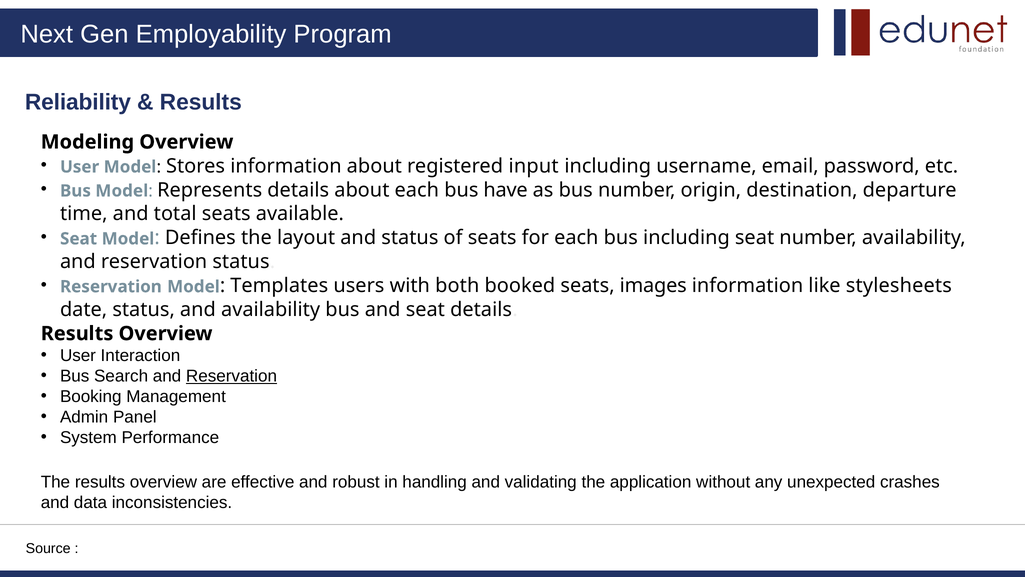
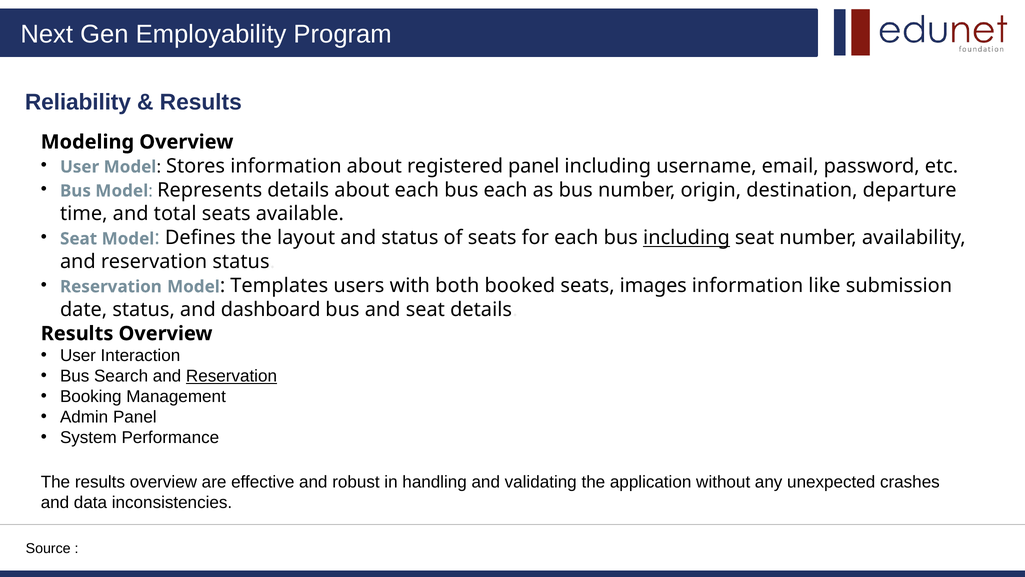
registered input: input -> panel
bus have: have -> each
including at (686, 238) underline: none -> present
stylesheets: stylesheets -> submission
and availability: availability -> dashboard
